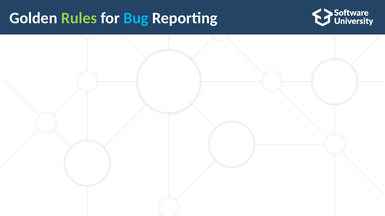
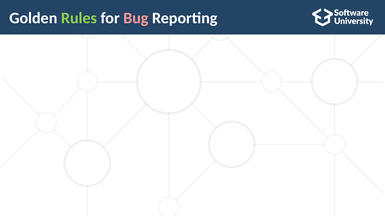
Bug colour: light blue -> pink
